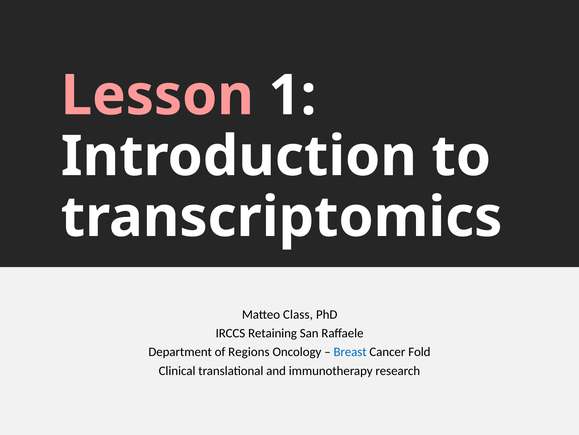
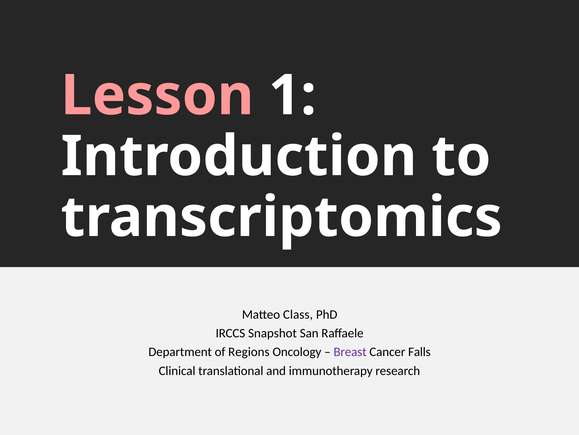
Retaining: Retaining -> Snapshot
Breast colour: blue -> purple
Fold: Fold -> Falls
